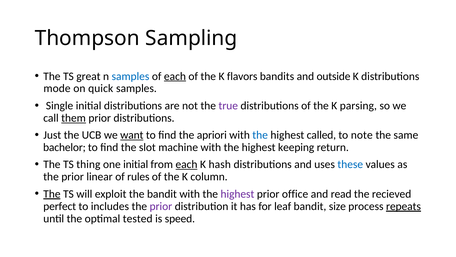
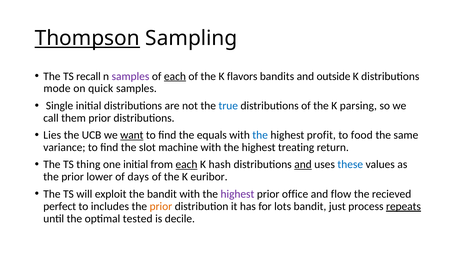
Thompson underline: none -> present
great: great -> recall
samples at (130, 76) colour: blue -> purple
true colour: purple -> blue
them underline: present -> none
Just: Just -> Lies
apriori: apriori -> equals
called: called -> profit
note: note -> food
bachelor: bachelor -> variance
keeping: keeping -> treating
and at (303, 164) underline: none -> present
linear: linear -> lower
rules: rules -> days
column: column -> euribor
The at (52, 194) underline: present -> none
read: read -> flow
prior at (161, 206) colour: purple -> orange
leaf: leaf -> lots
size: size -> just
speed: speed -> decile
